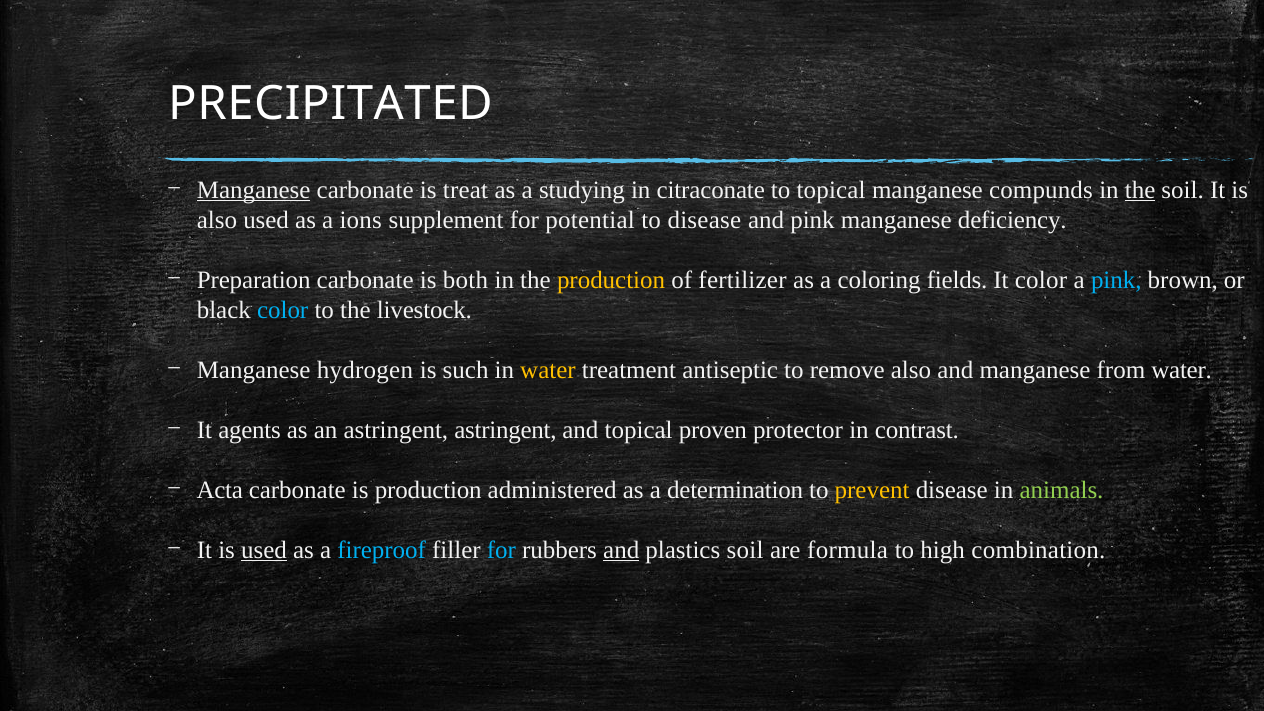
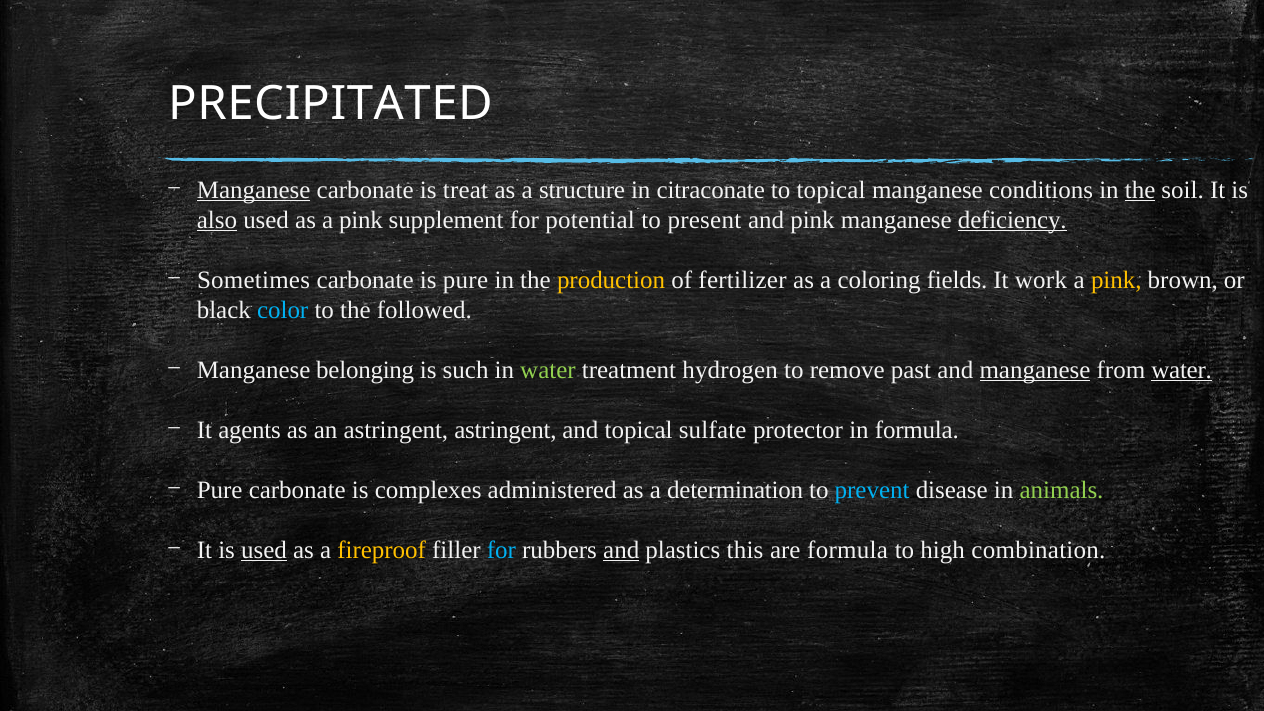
studying: studying -> structure
compunds: compunds -> conditions
also at (217, 220) underline: none -> present
as a ions: ions -> pink
to disease: disease -> present
deficiency underline: none -> present
Preparation: Preparation -> Sometimes
is both: both -> pure
It color: color -> work
pink at (1116, 280) colour: light blue -> yellow
livestock: livestock -> followed
hydrogen: hydrogen -> belonging
water at (548, 370) colour: yellow -> light green
antiseptic: antiseptic -> hydrogen
remove also: also -> past
manganese at (1035, 370) underline: none -> present
water at (1182, 370) underline: none -> present
proven: proven -> sulfate
in contrast: contrast -> formula
Acta at (220, 490): Acta -> Pure
is production: production -> complexes
prevent colour: yellow -> light blue
fireproof colour: light blue -> yellow
plastics soil: soil -> this
